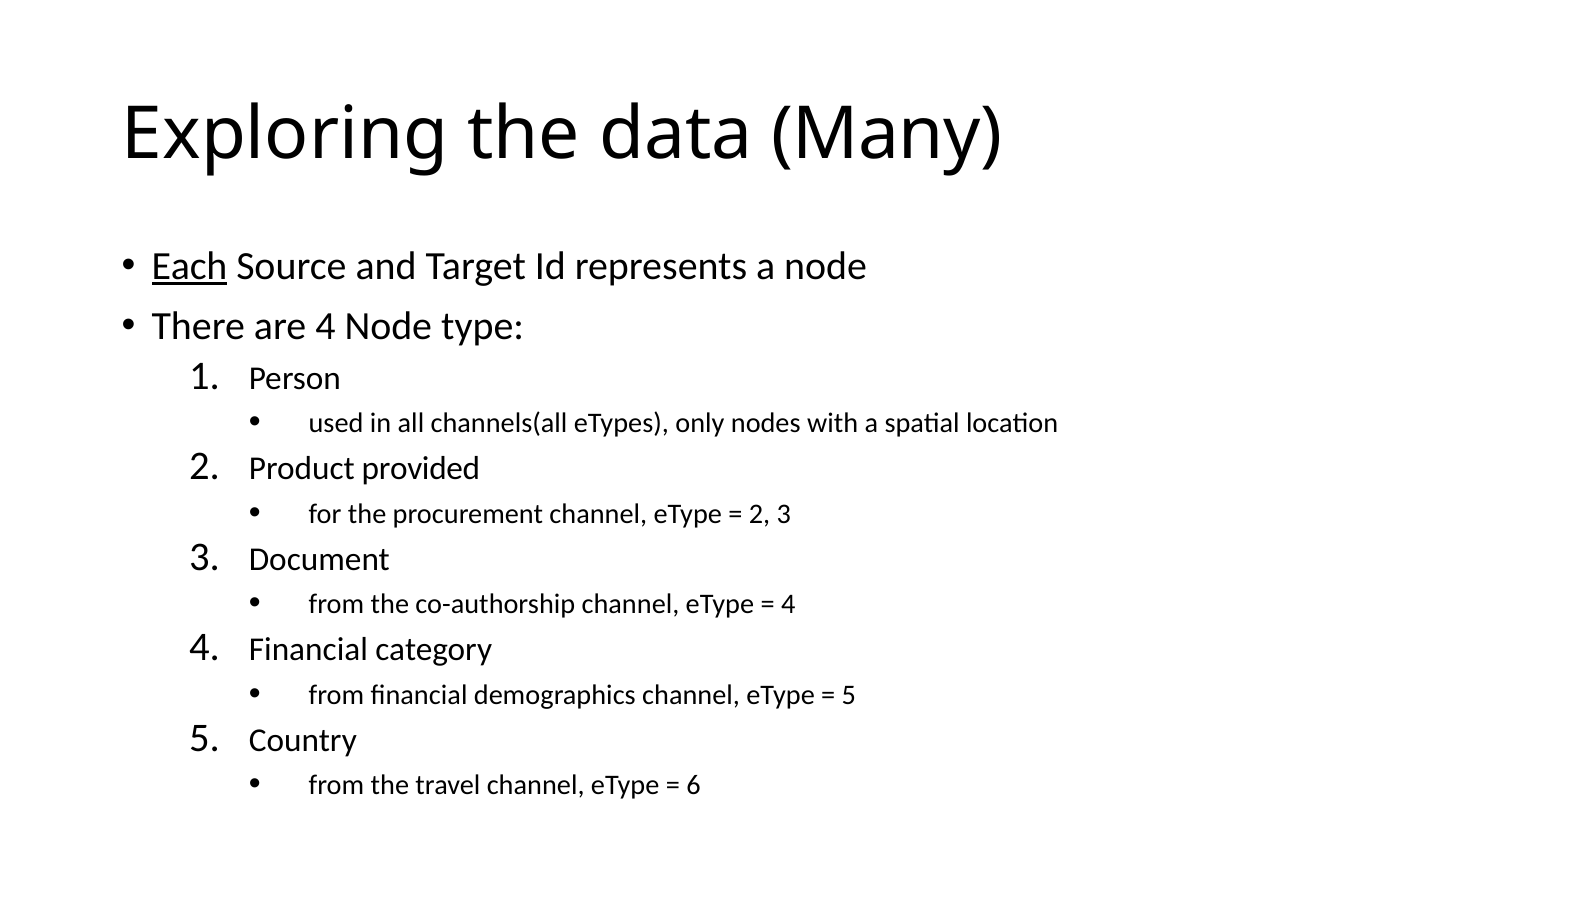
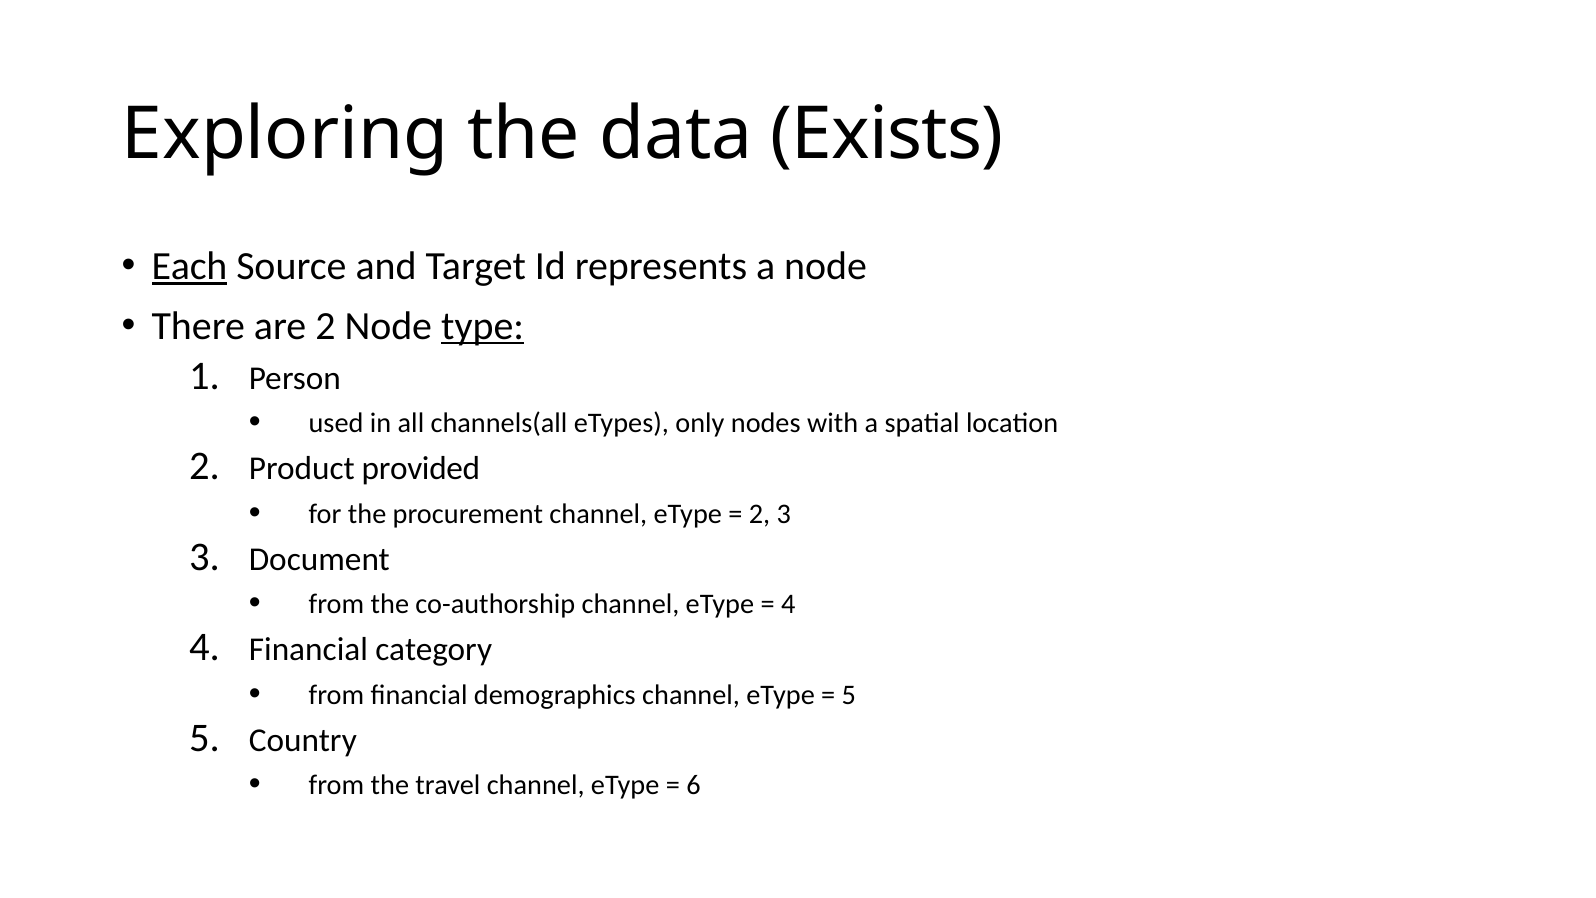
Many: Many -> Exists
are 4: 4 -> 2
type underline: none -> present
